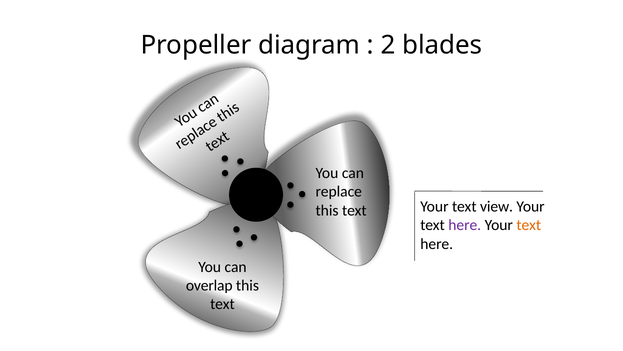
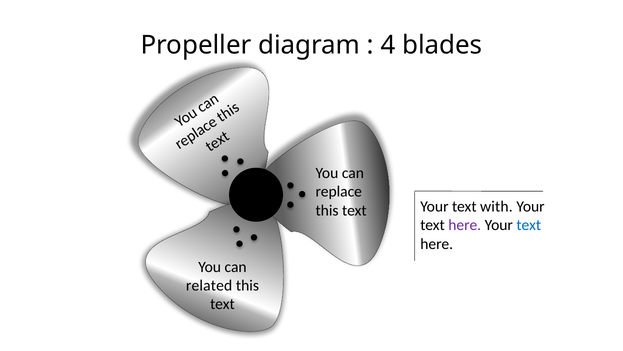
2: 2 -> 4
view: view -> with
text at (529, 225) colour: orange -> blue
overlap: overlap -> related
